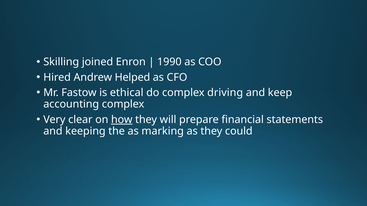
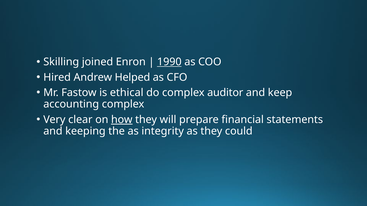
1990 underline: none -> present
driving: driving -> auditor
marking: marking -> integrity
